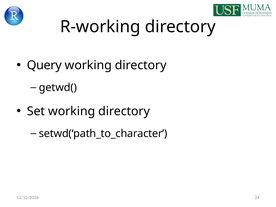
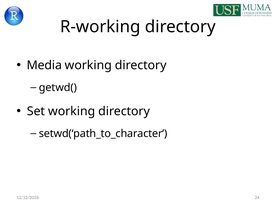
Query: Query -> Media
